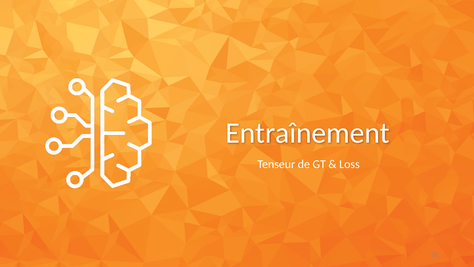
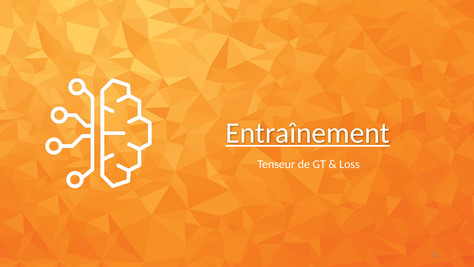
Entraînement underline: none -> present
